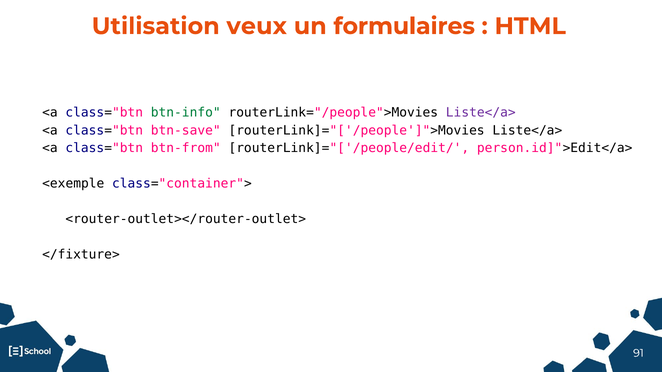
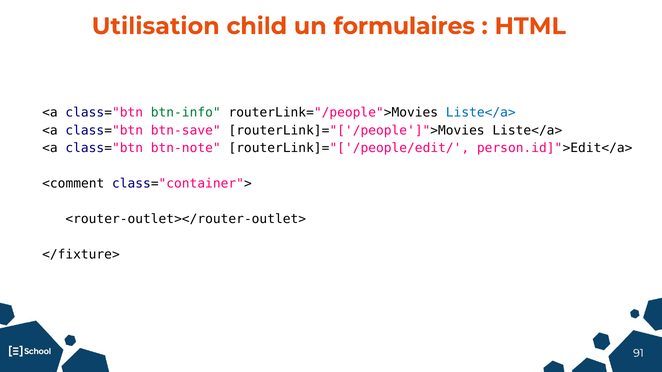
veux: veux -> child
Liste</a> at (481, 113) colour: purple -> blue
btn-from: btn-from -> btn-note
<exemple: <exemple -> <comment
